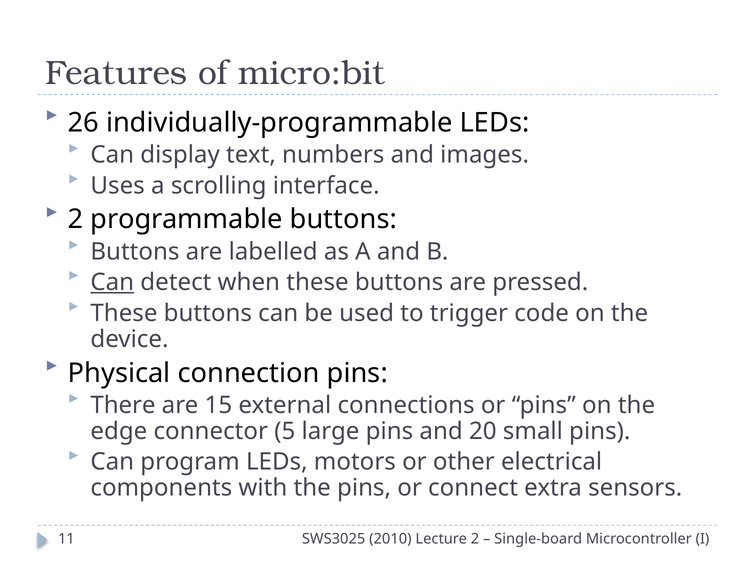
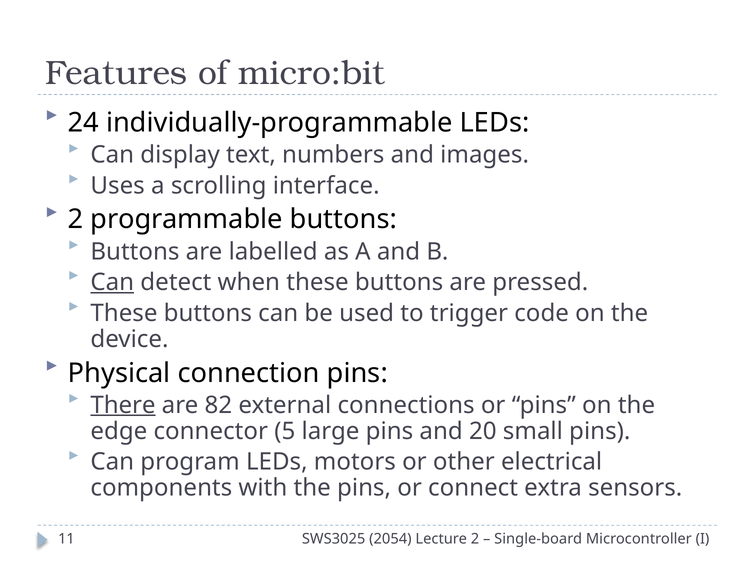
26: 26 -> 24
There underline: none -> present
15: 15 -> 82
2010: 2010 -> 2054
